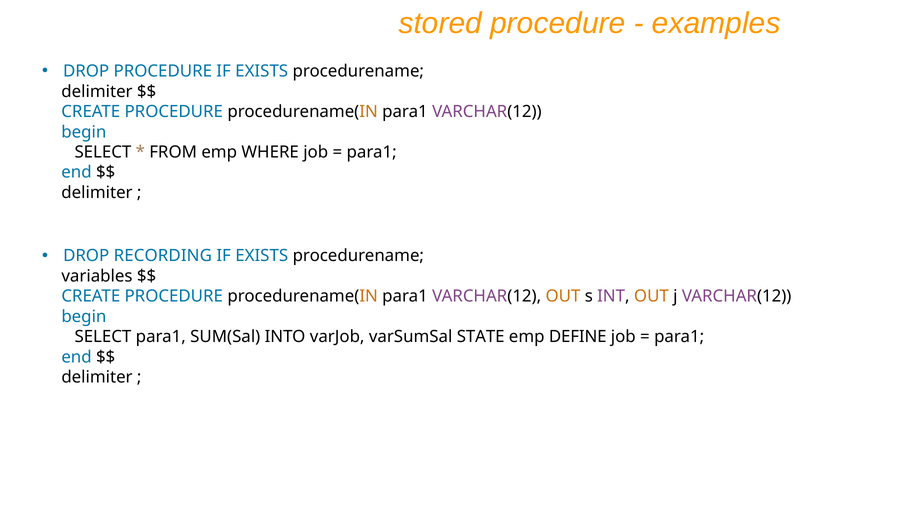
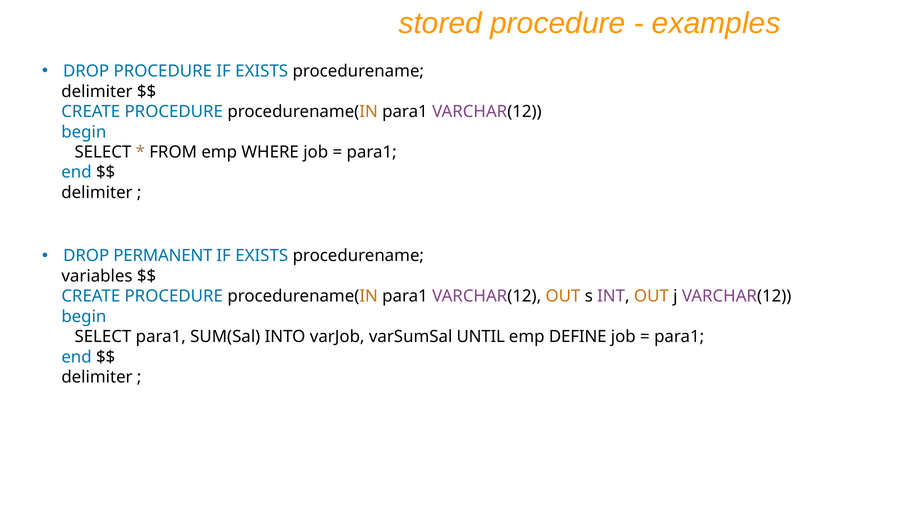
RECORDING: RECORDING -> PERMANENT
STATE: STATE -> UNTIL
